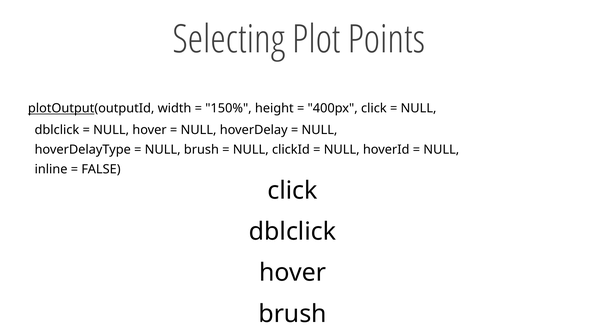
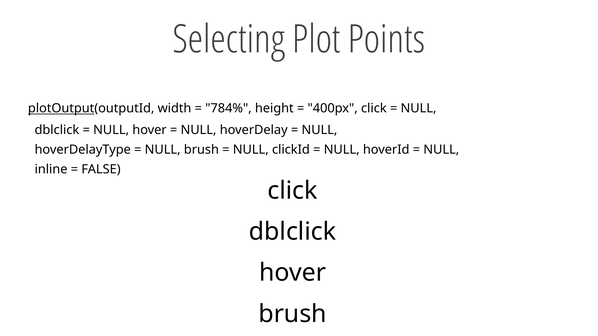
150%: 150% -> 784%
